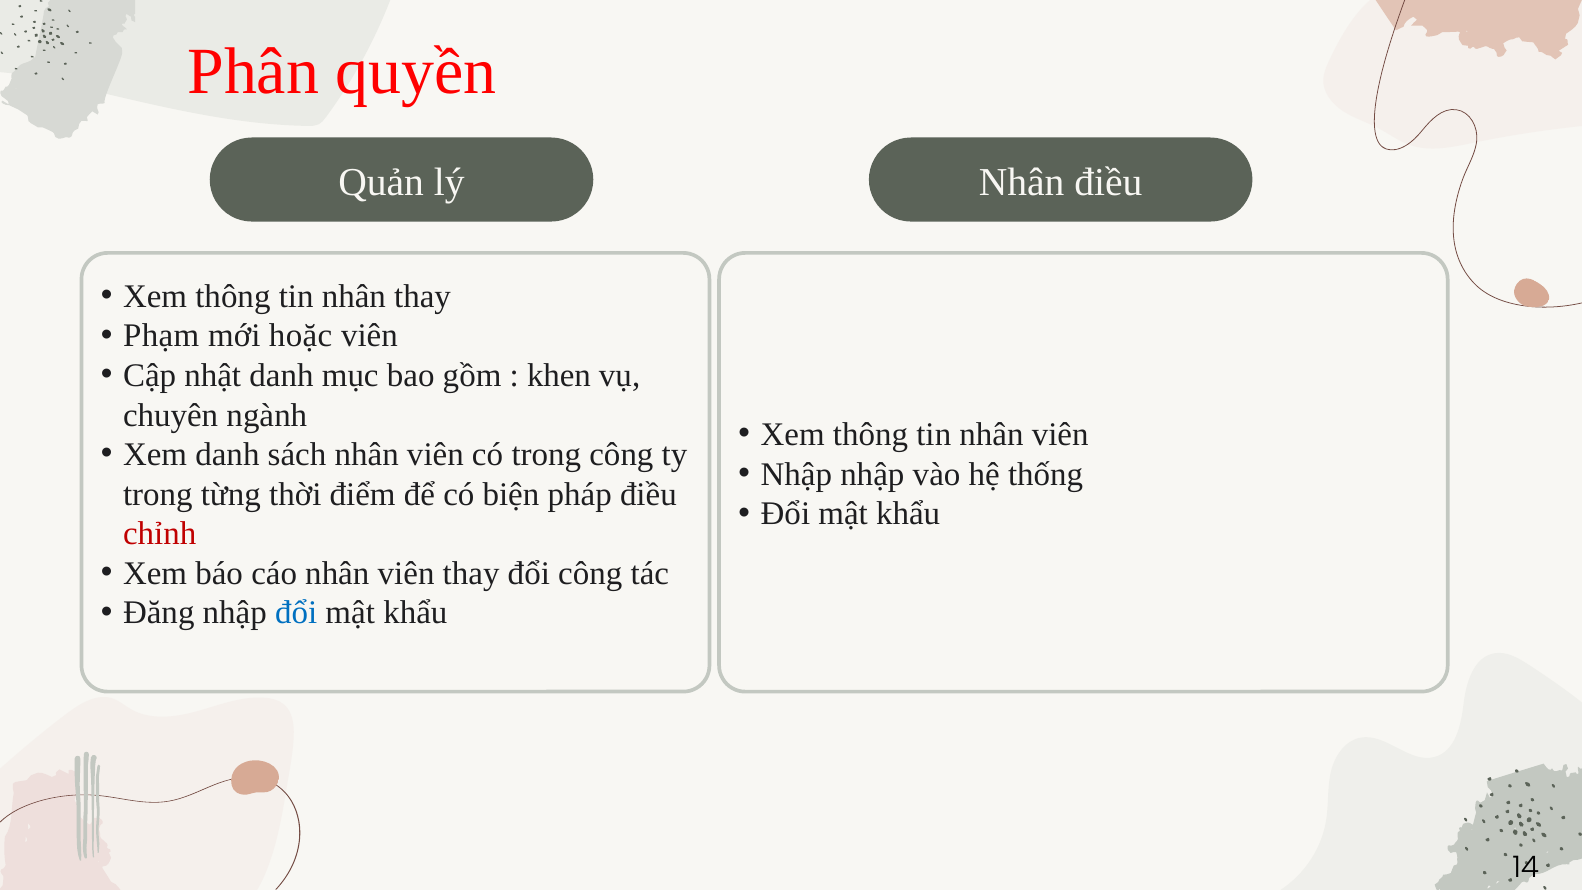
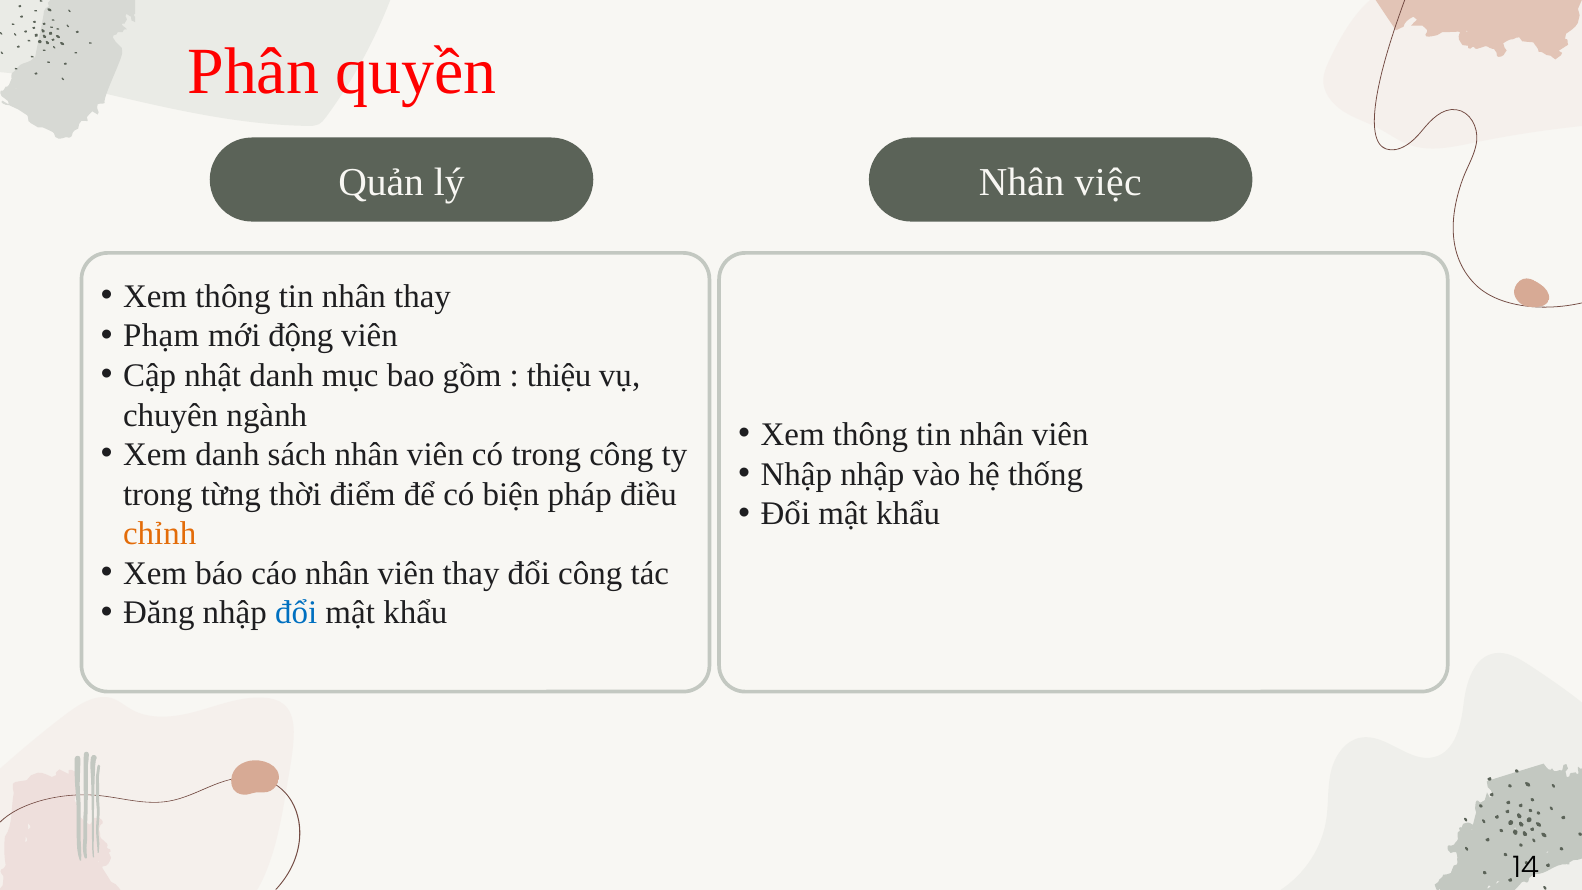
Nhân điều: điều -> việc
hoặc: hoặc -> động
khen: khen -> thiệu
chỉnh colour: red -> orange
